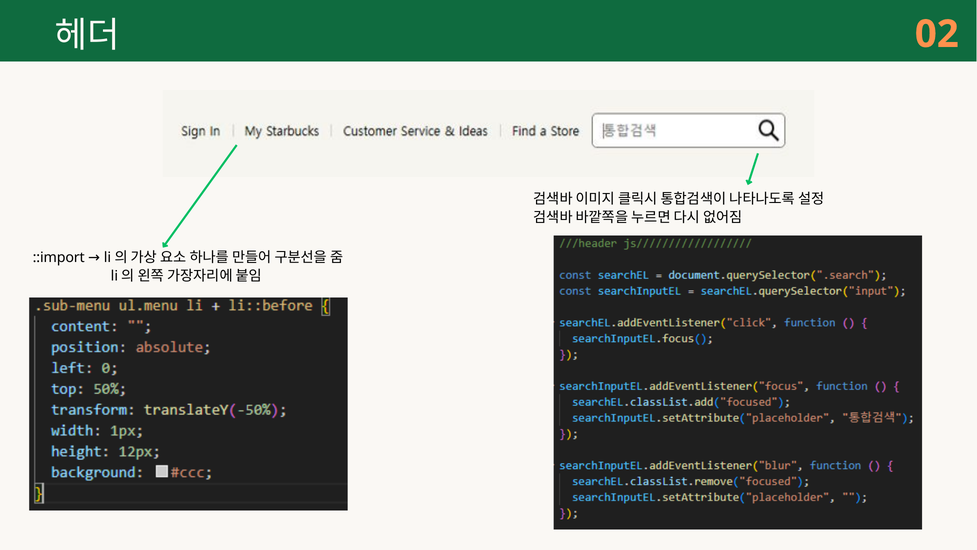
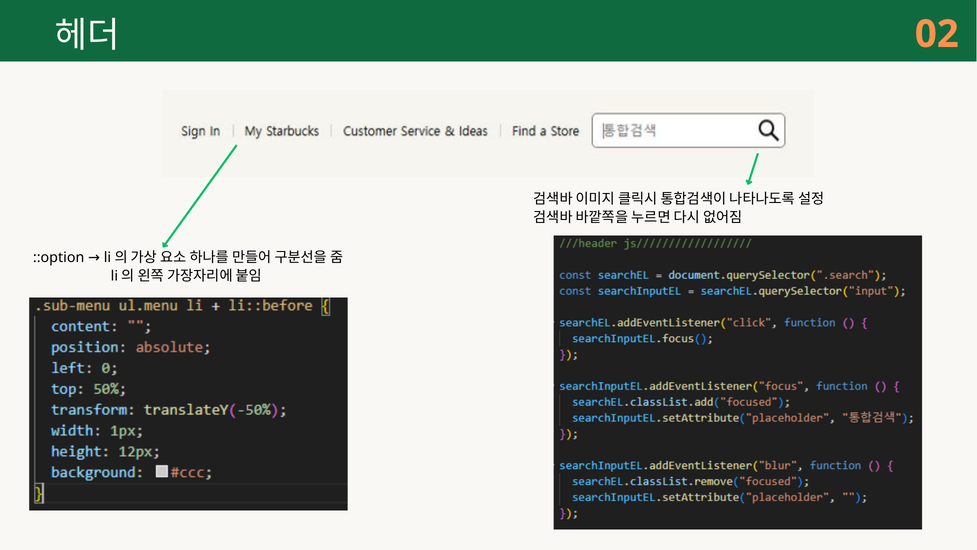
::import: ::import -> ::option
